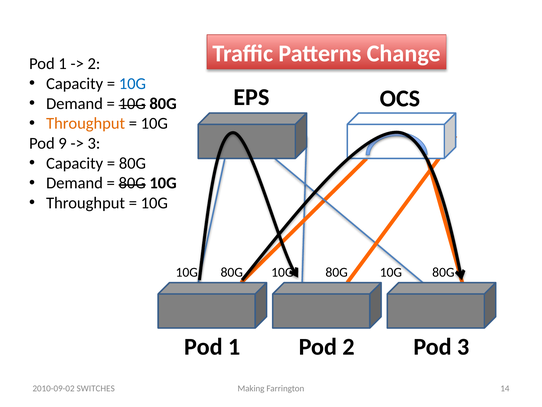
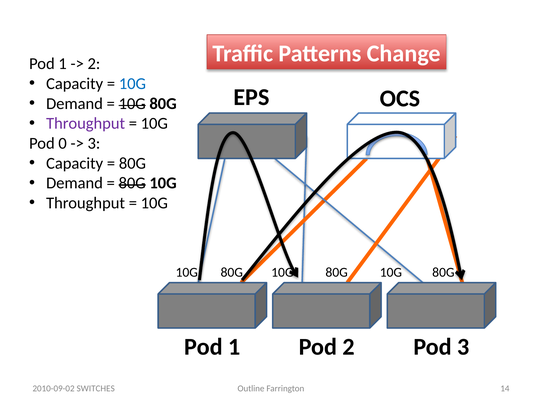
Throughput at (86, 123) colour: orange -> purple
9: 9 -> 0
Making: Making -> Outline
